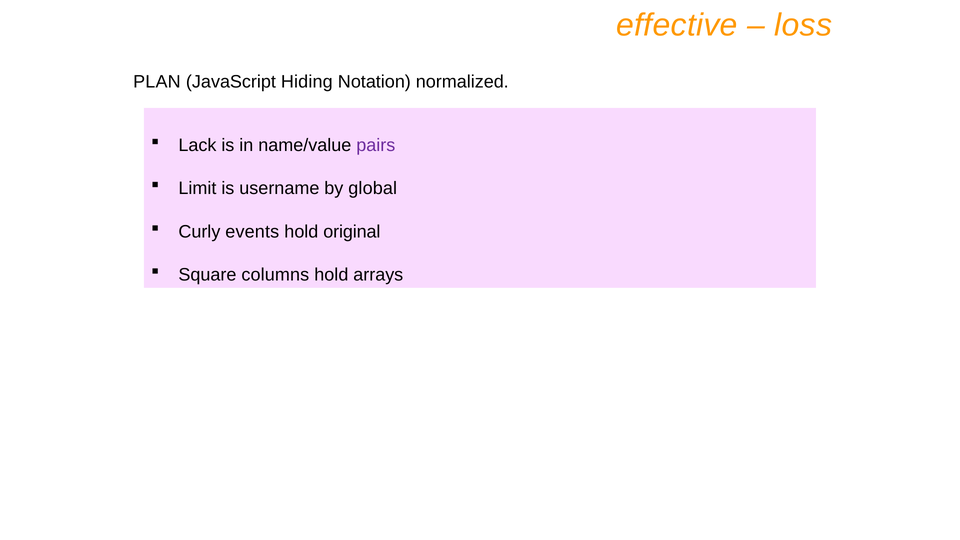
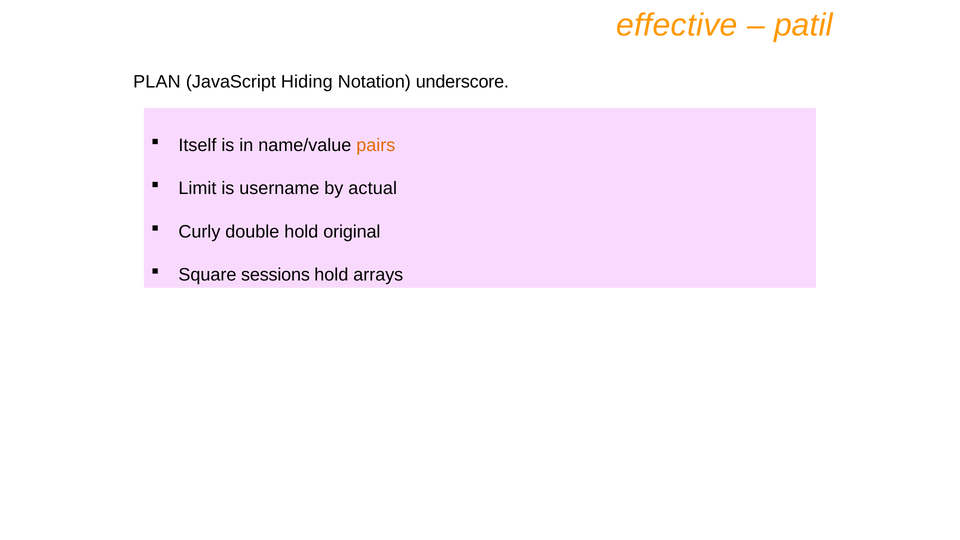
loss: loss -> patil
normalized: normalized -> underscore
Lack: Lack -> Itself
pairs colour: purple -> orange
global: global -> actual
events: events -> double
columns: columns -> sessions
